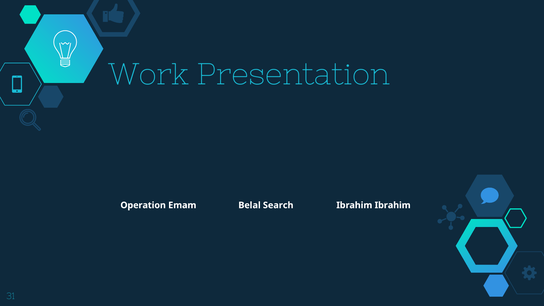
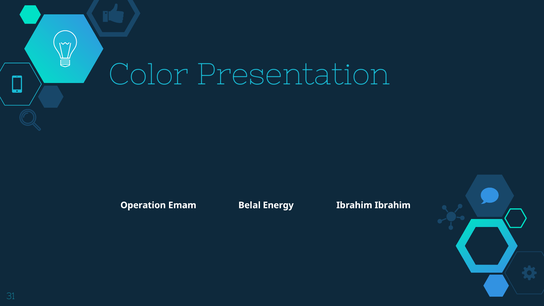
Work: Work -> Color
Search: Search -> Energy
